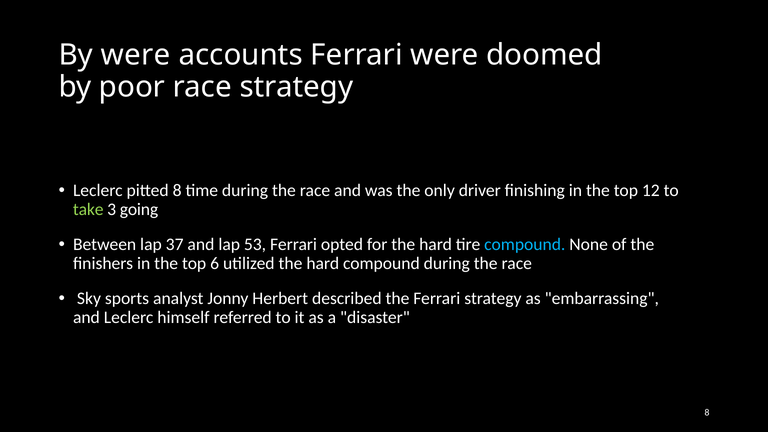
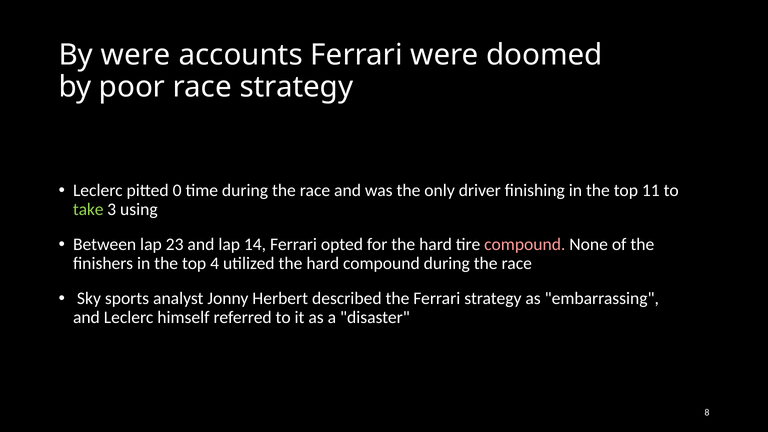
pitted 8: 8 -> 0
12: 12 -> 11
going: going -> using
37: 37 -> 23
53: 53 -> 14
compound at (525, 245) colour: light blue -> pink
6: 6 -> 4
